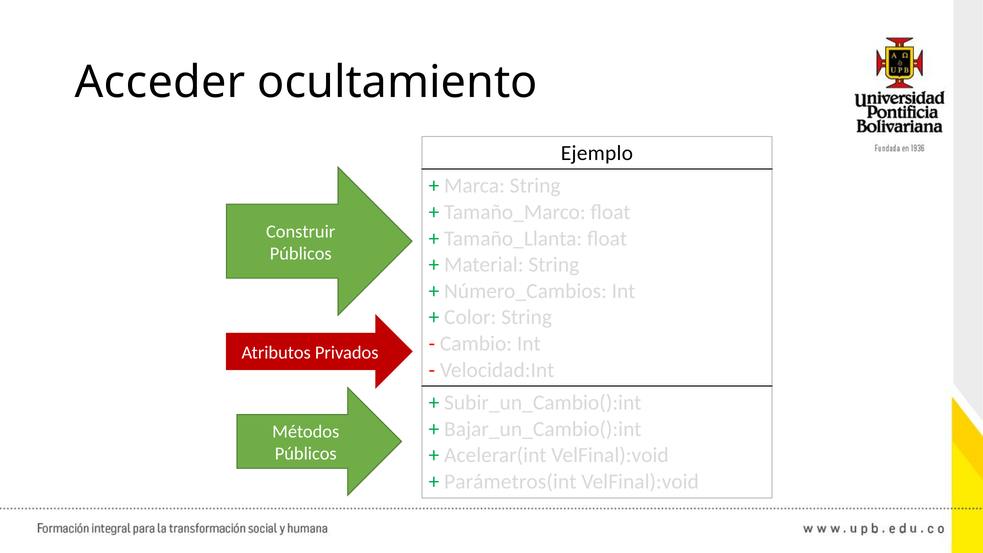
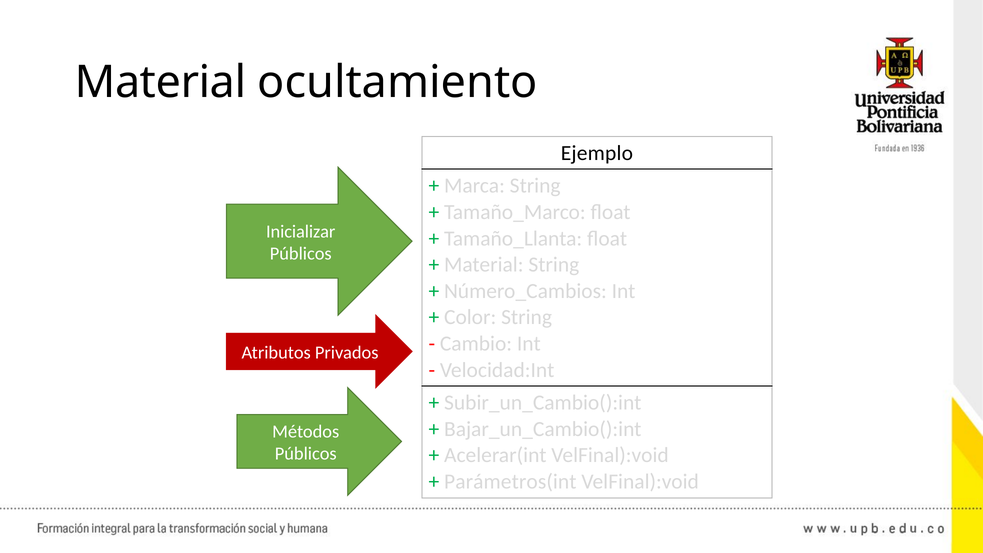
Acceder at (160, 83): Acceder -> Material
Construir: Construir -> Inicializar
